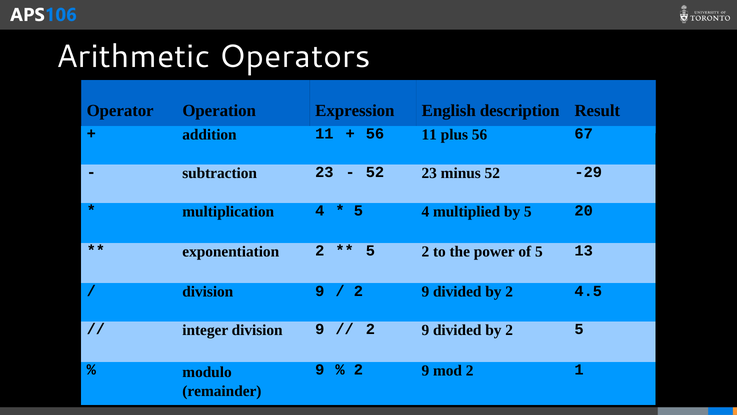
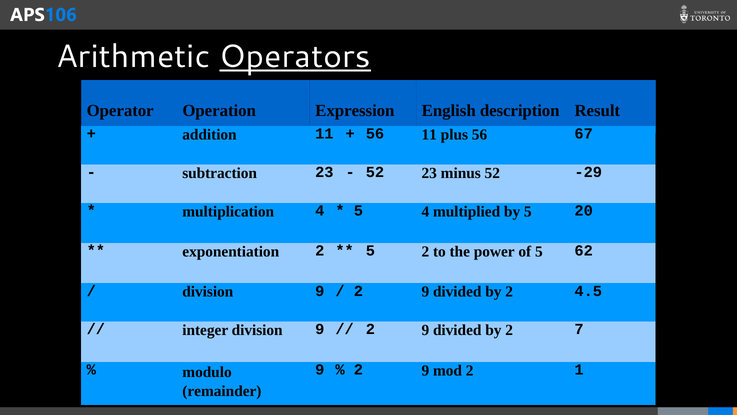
Operators underline: none -> present
13: 13 -> 62
2 5: 5 -> 7
